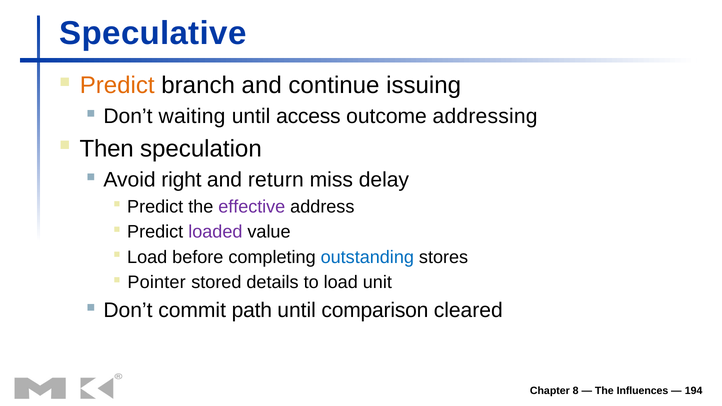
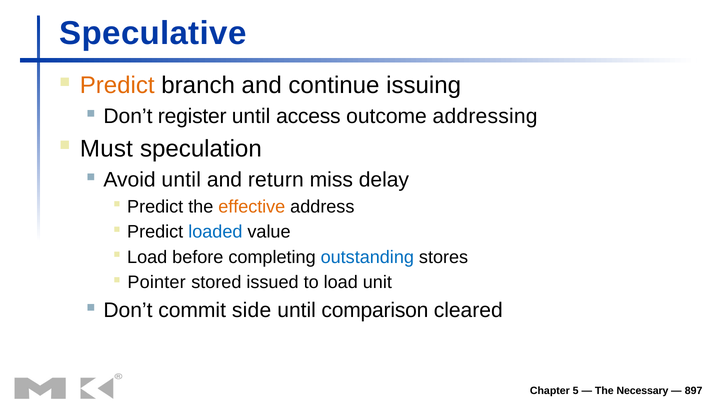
waiting: waiting -> register
Then: Then -> Must
Avoid right: right -> until
effective colour: purple -> orange
loaded colour: purple -> blue
details: details -> issued
path: path -> side
8: 8 -> 5
Influences: Influences -> Necessary
194: 194 -> 897
